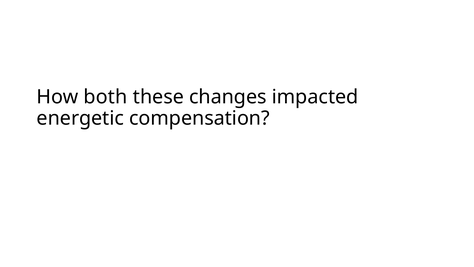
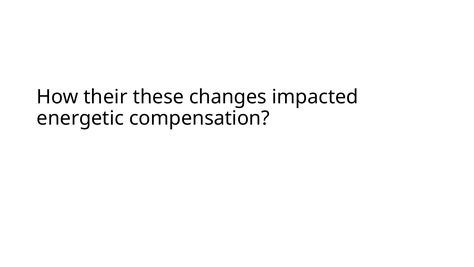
both: both -> their
